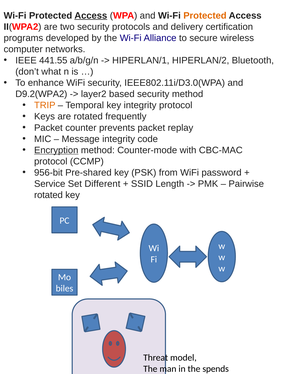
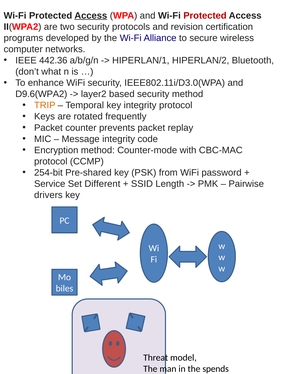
Protected at (205, 16) colour: orange -> red
delivery: delivery -> revision
441.55: 441.55 -> 442.36
D9.2(WPA2: D9.2(WPA2 -> D9.6(WPA2
Encryption underline: present -> none
956-bit: 956-bit -> 254-bit
rotated at (48, 195): rotated -> drivers
